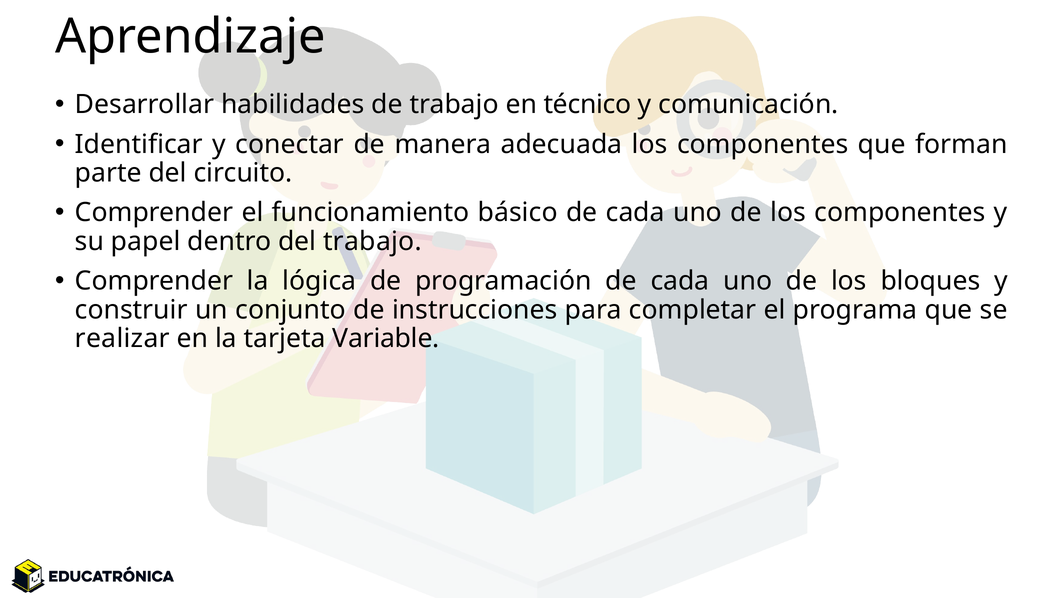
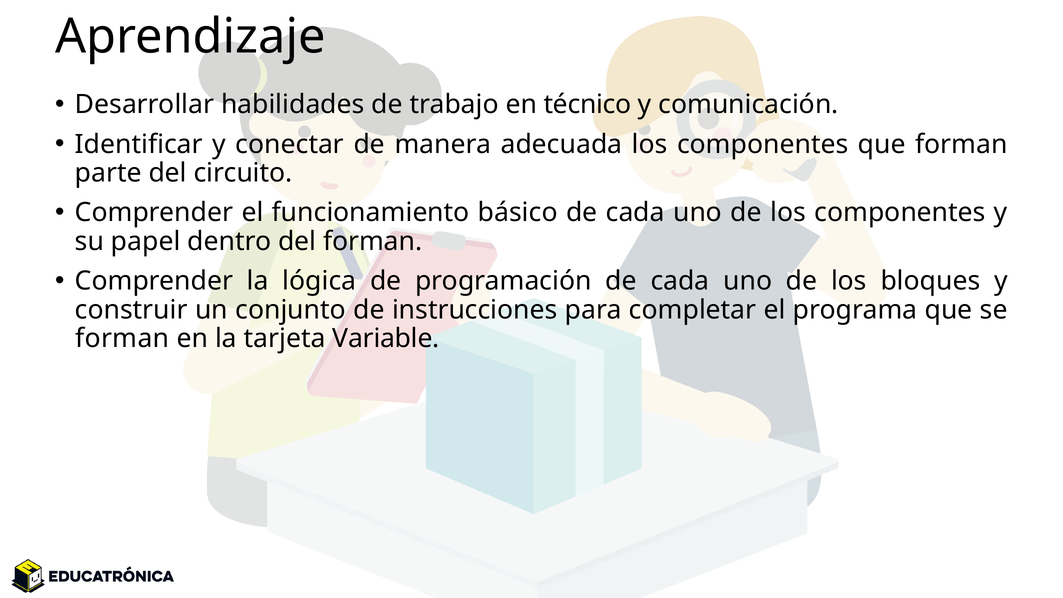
del trabajo: trabajo -> forman
realizar at (122, 339): realizar -> forman
